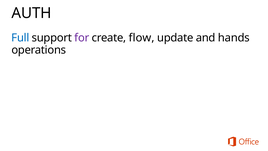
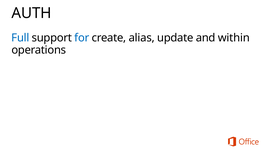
for colour: purple -> blue
flow: flow -> alias
hands: hands -> within
